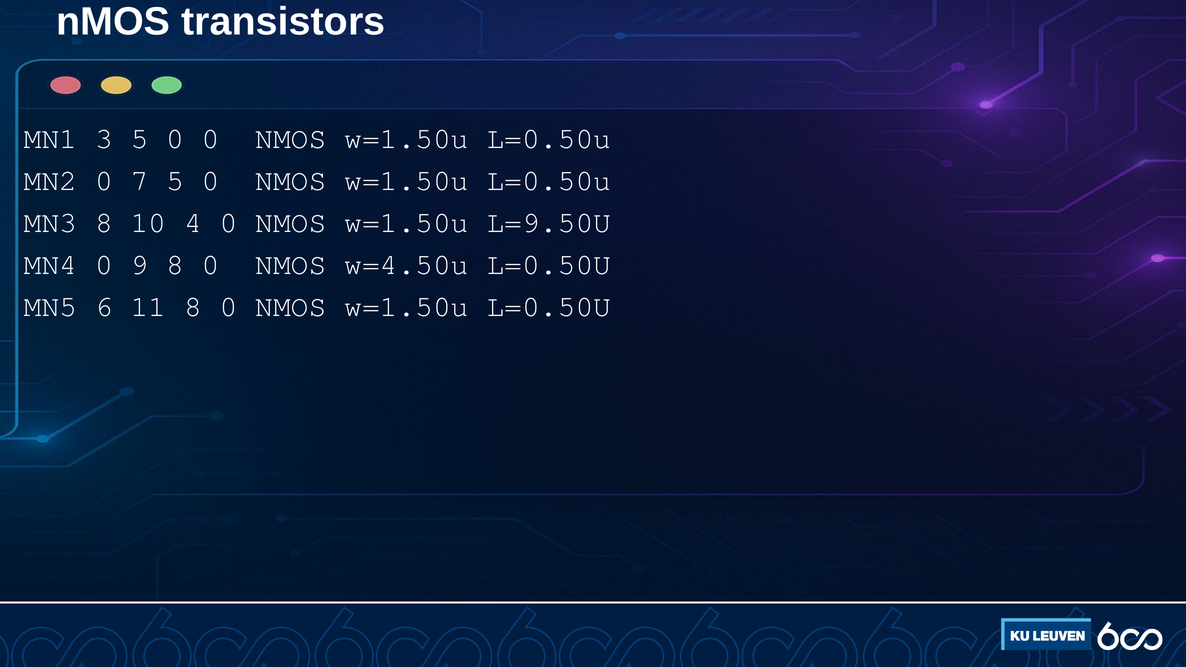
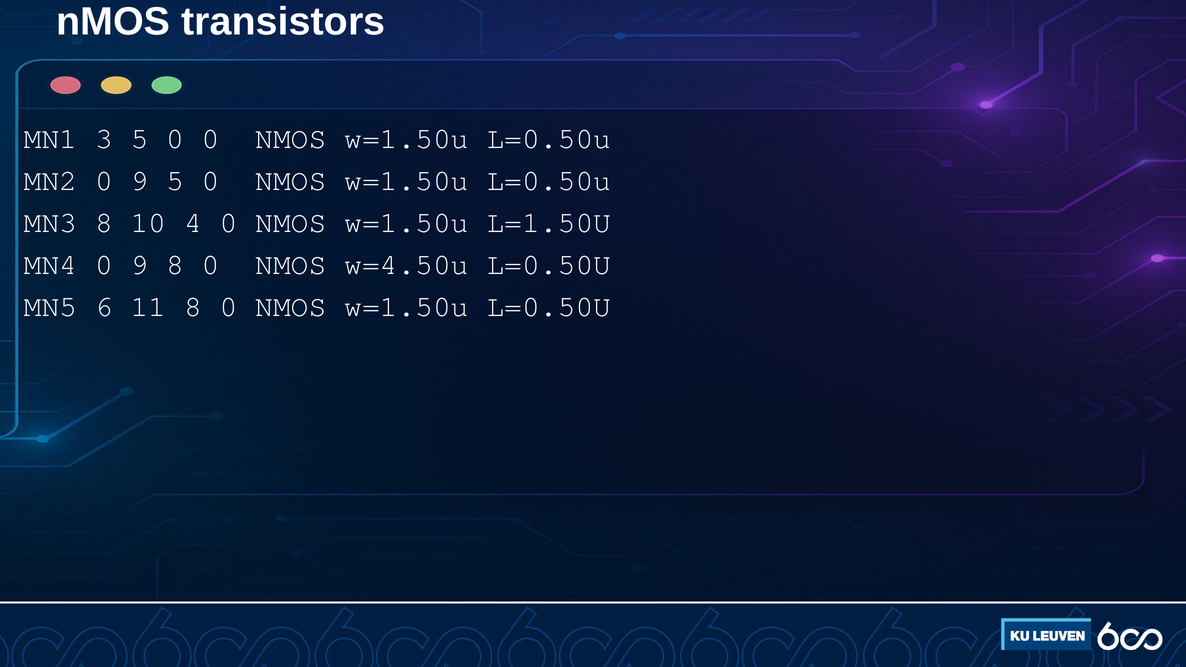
MN2 0 7: 7 -> 9
L=9.50U: L=9.50U -> L=1.50U
